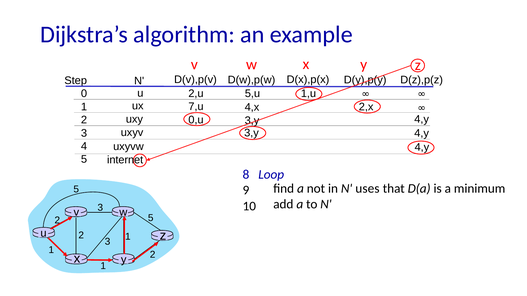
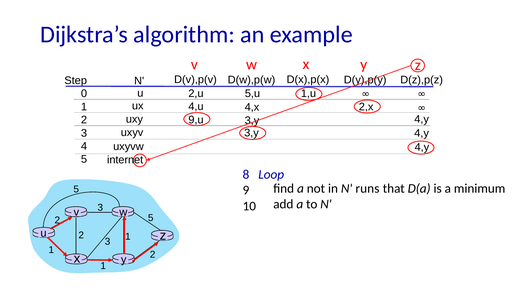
7,u: 7,u -> 4,u
0,u: 0,u -> 9,u
uses: uses -> runs
